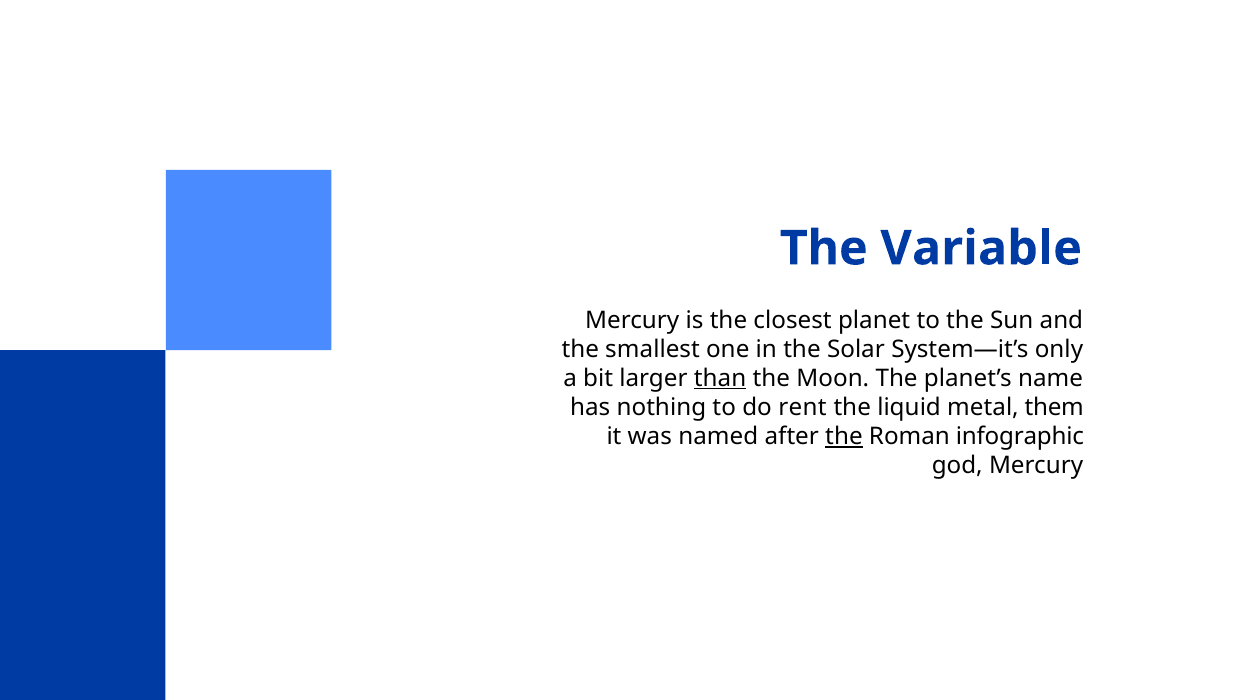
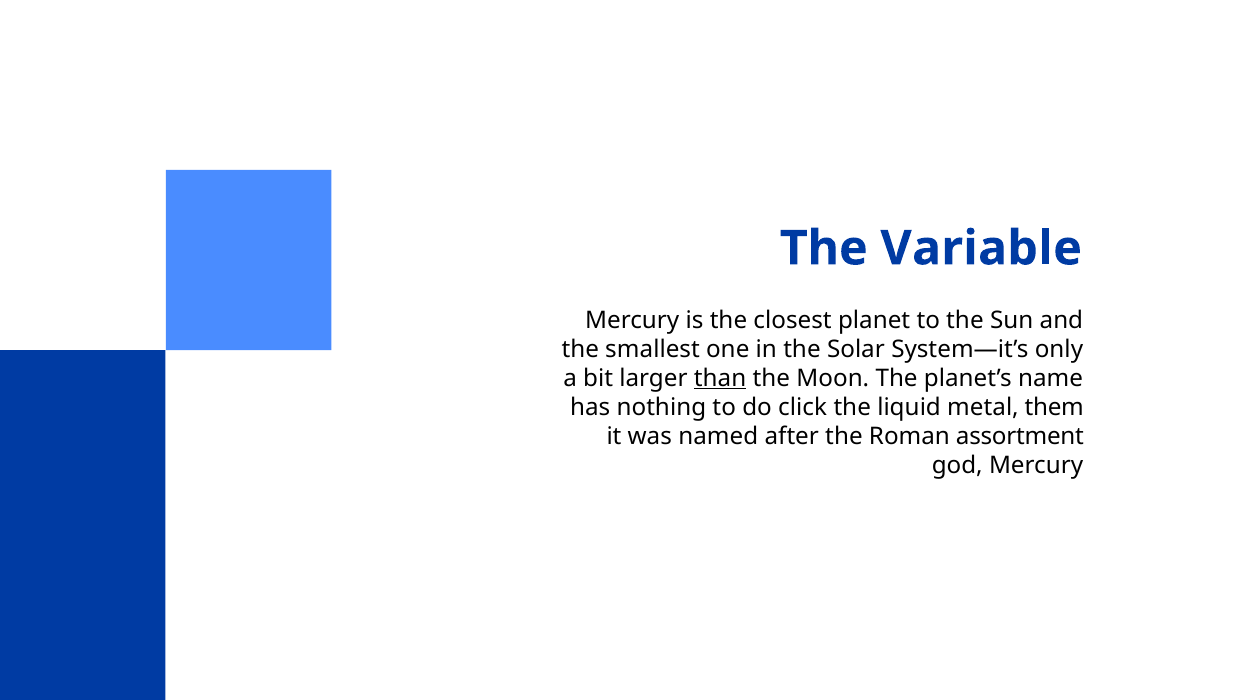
rent: rent -> click
the at (844, 437) underline: present -> none
infographic: infographic -> assortment
